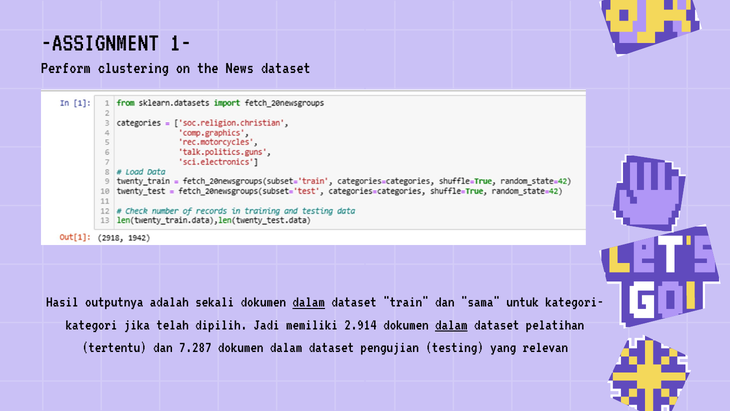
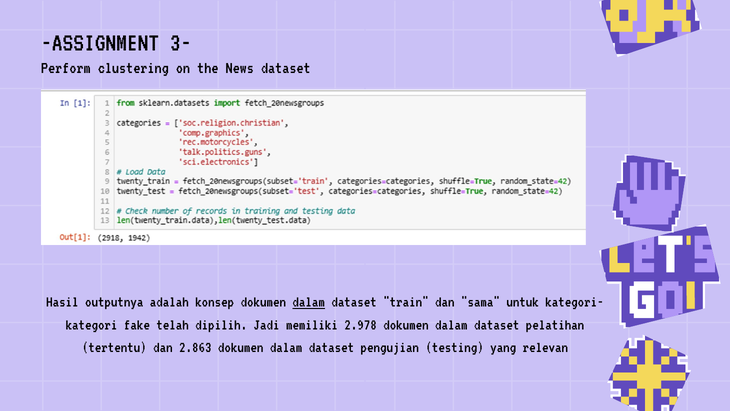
1-: 1- -> 3-
sekali: sekali -> konsep
jika: jika -> fake
2.914: 2.914 -> 2.978
dalam at (451, 324) underline: present -> none
7.287: 7.287 -> 2.863
